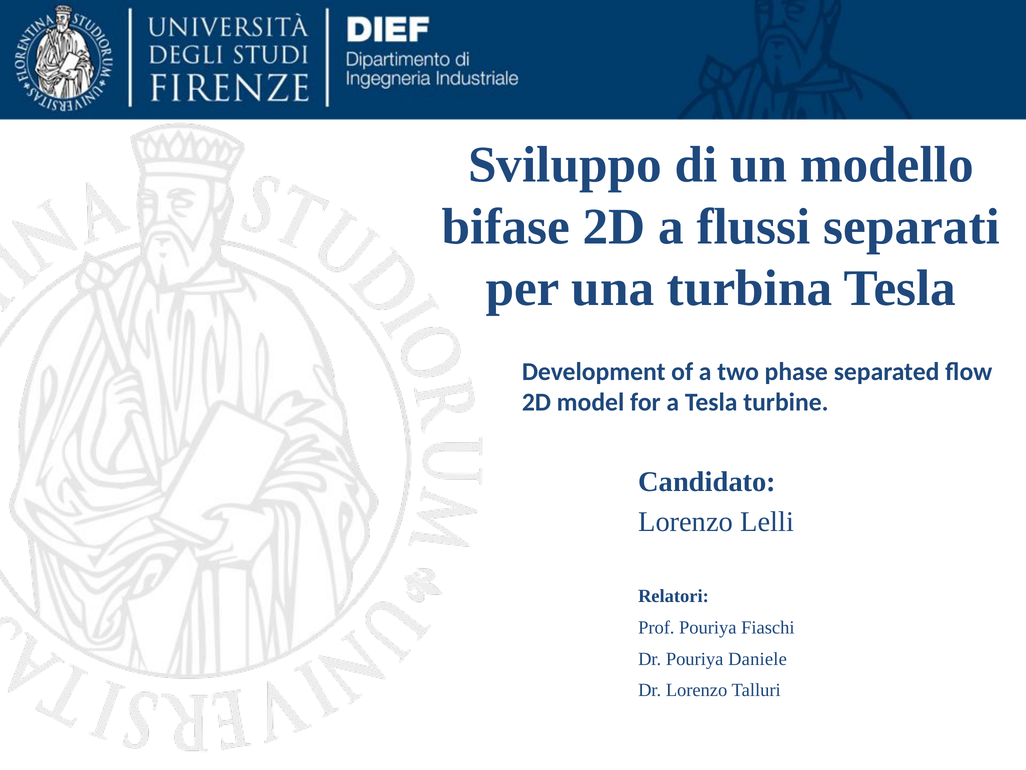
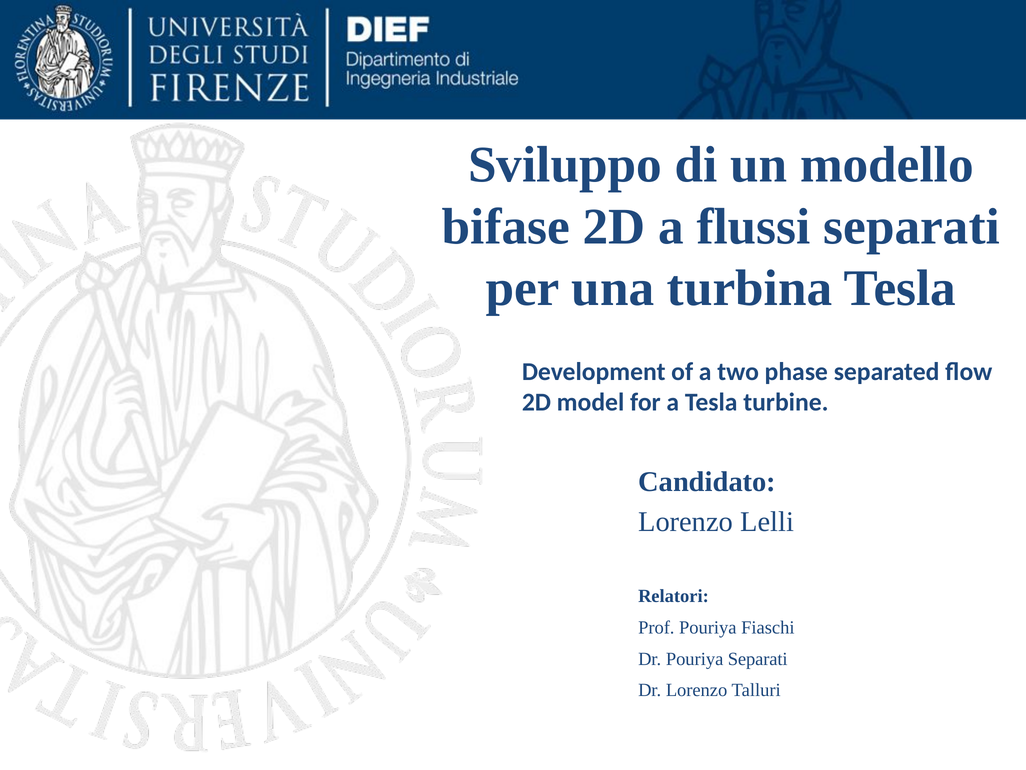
Pouriya Daniele: Daniele -> Separati
